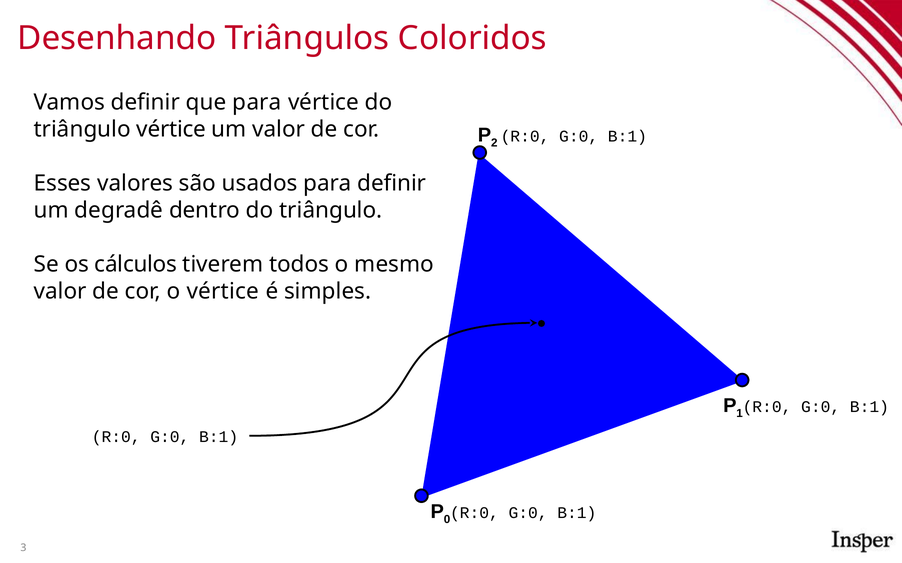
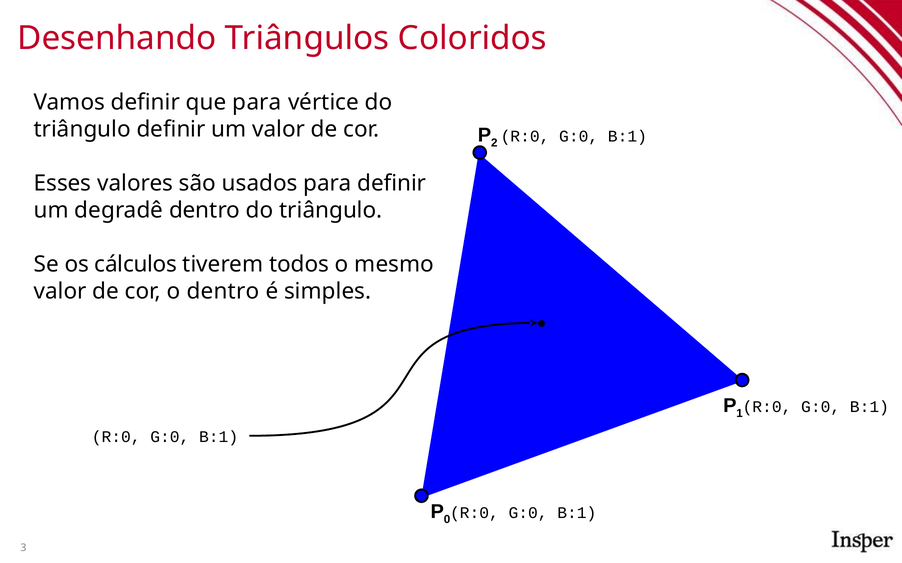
triângulo vértice: vértice -> definir
o vértice: vértice -> dentro
